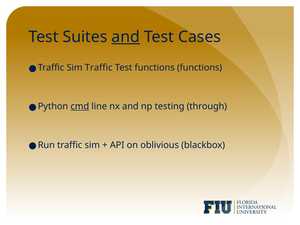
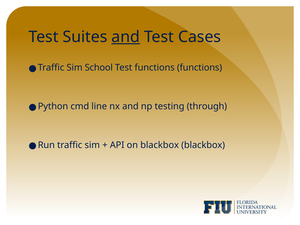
Sim Traffic: Traffic -> School
cmd underline: present -> none
on oblivious: oblivious -> blackbox
